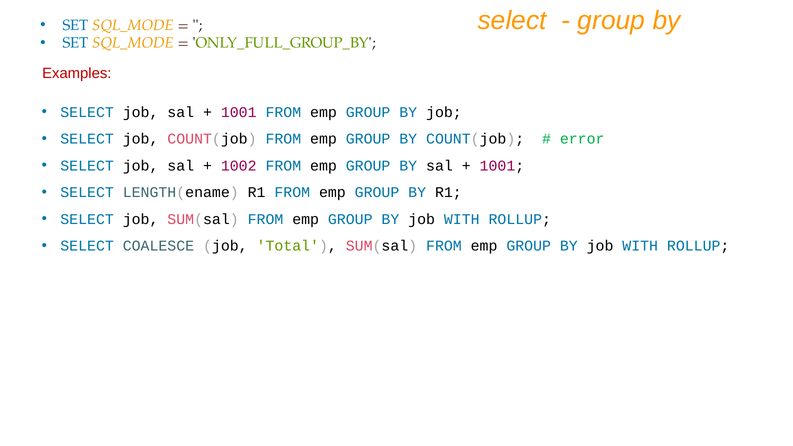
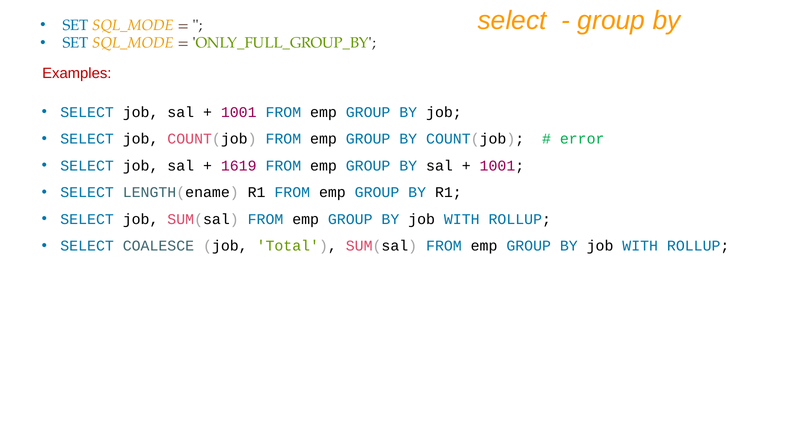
1002: 1002 -> 1619
